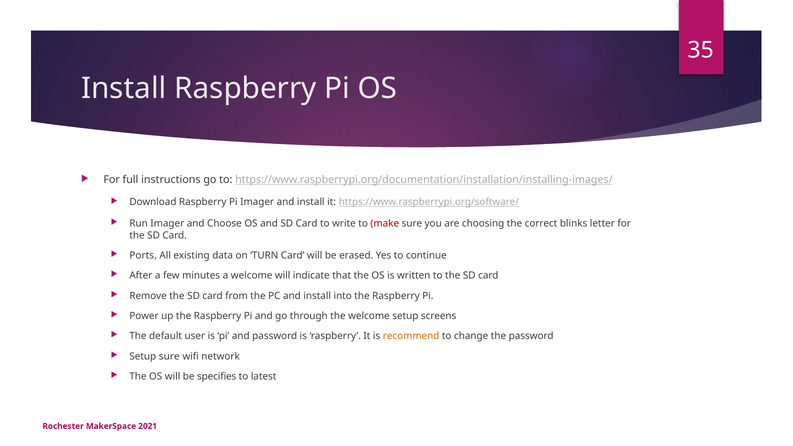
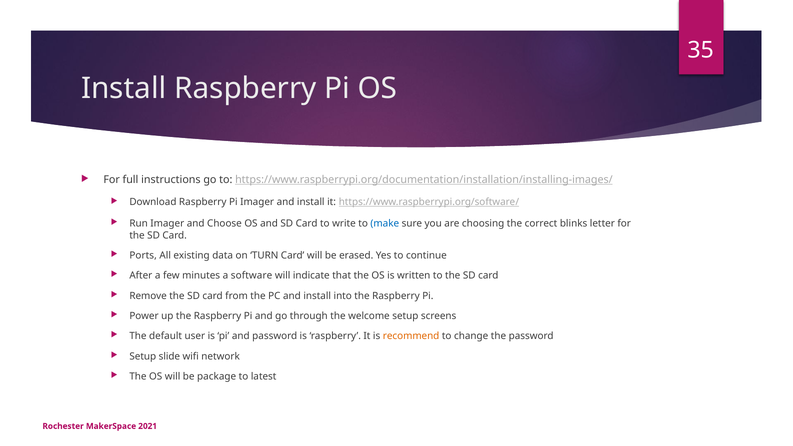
make colour: red -> blue
a welcome: welcome -> software
Setup sure: sure -> slide
specifies: specifies -> package
